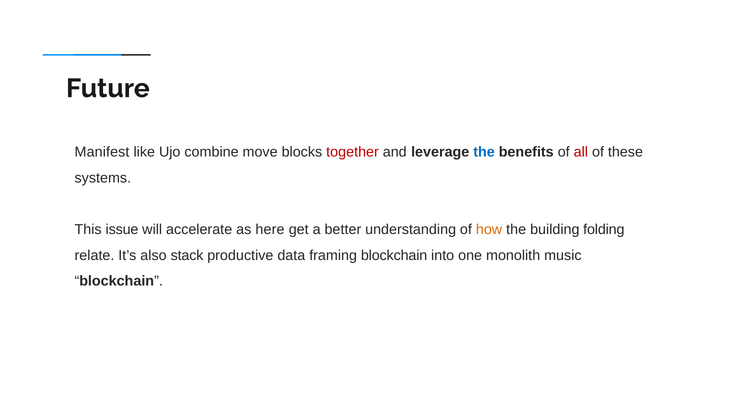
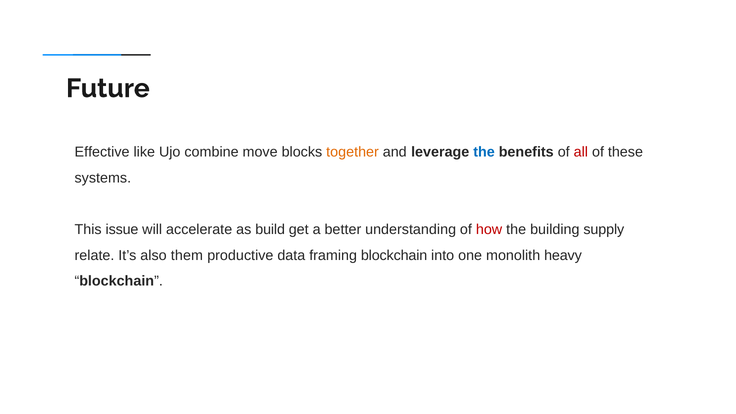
Manifest: Manifest -> Effective
together colour: red -> orange
here: here -> build
how colour: orange -> red
folding: folding -> supply
stack: stack -> them
music: music -> heavy
